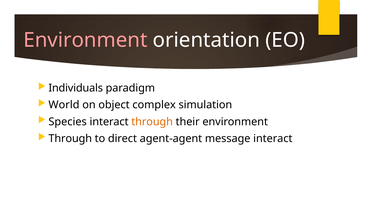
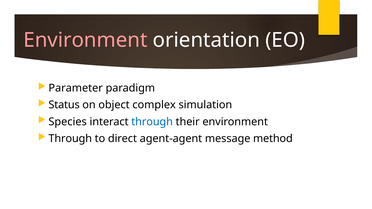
Individuals: Individuals -> Parameter
World: World -> Status
through at (152, 122) colour: orange -> blue
message interact: interact -> method
